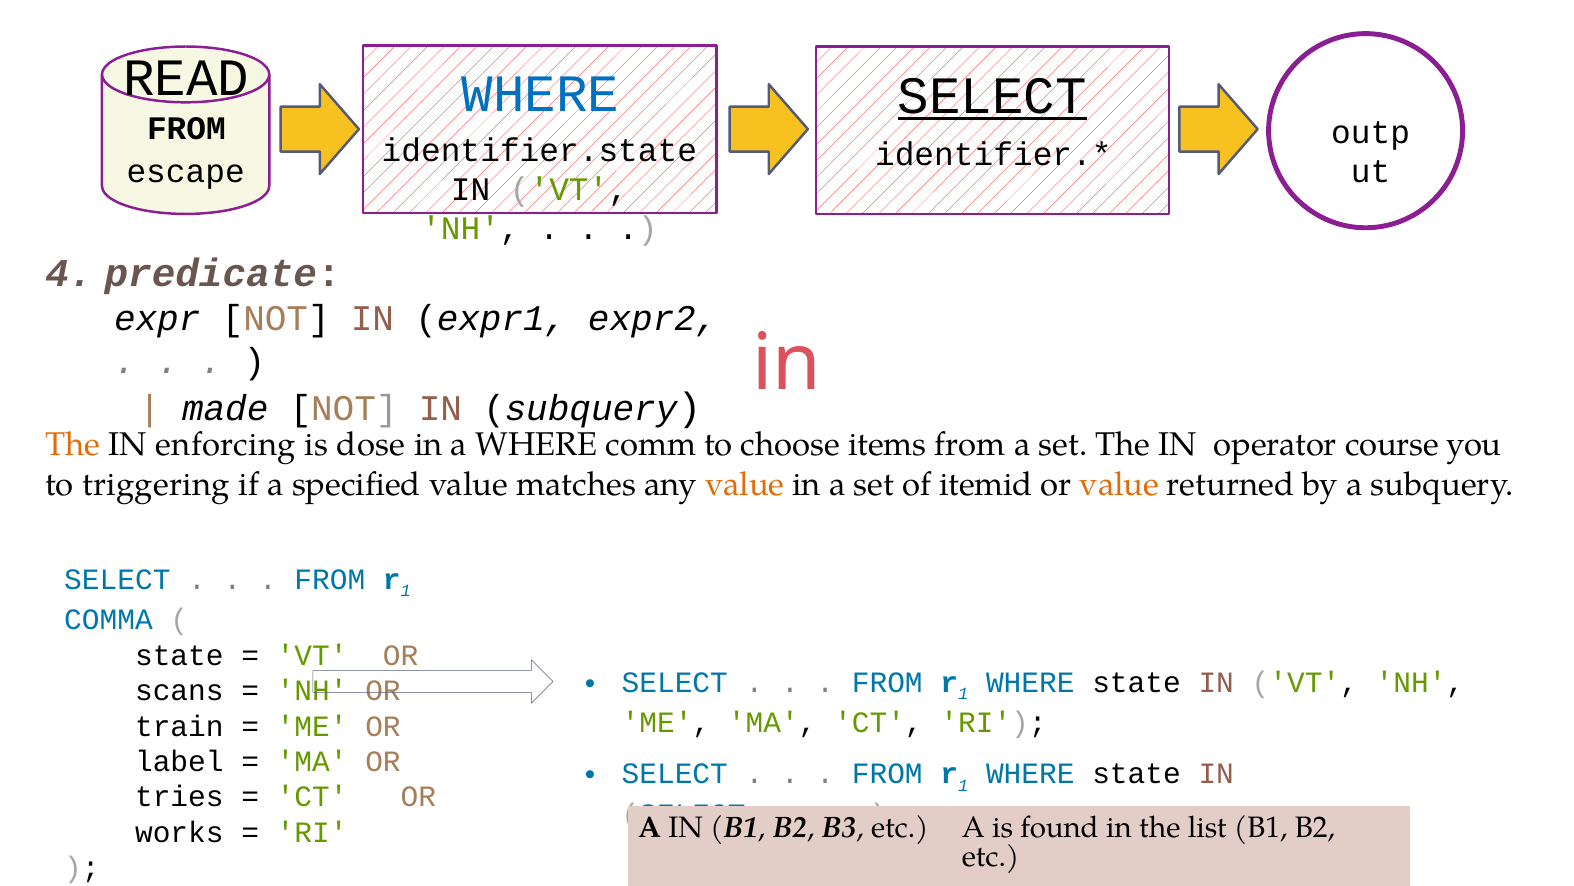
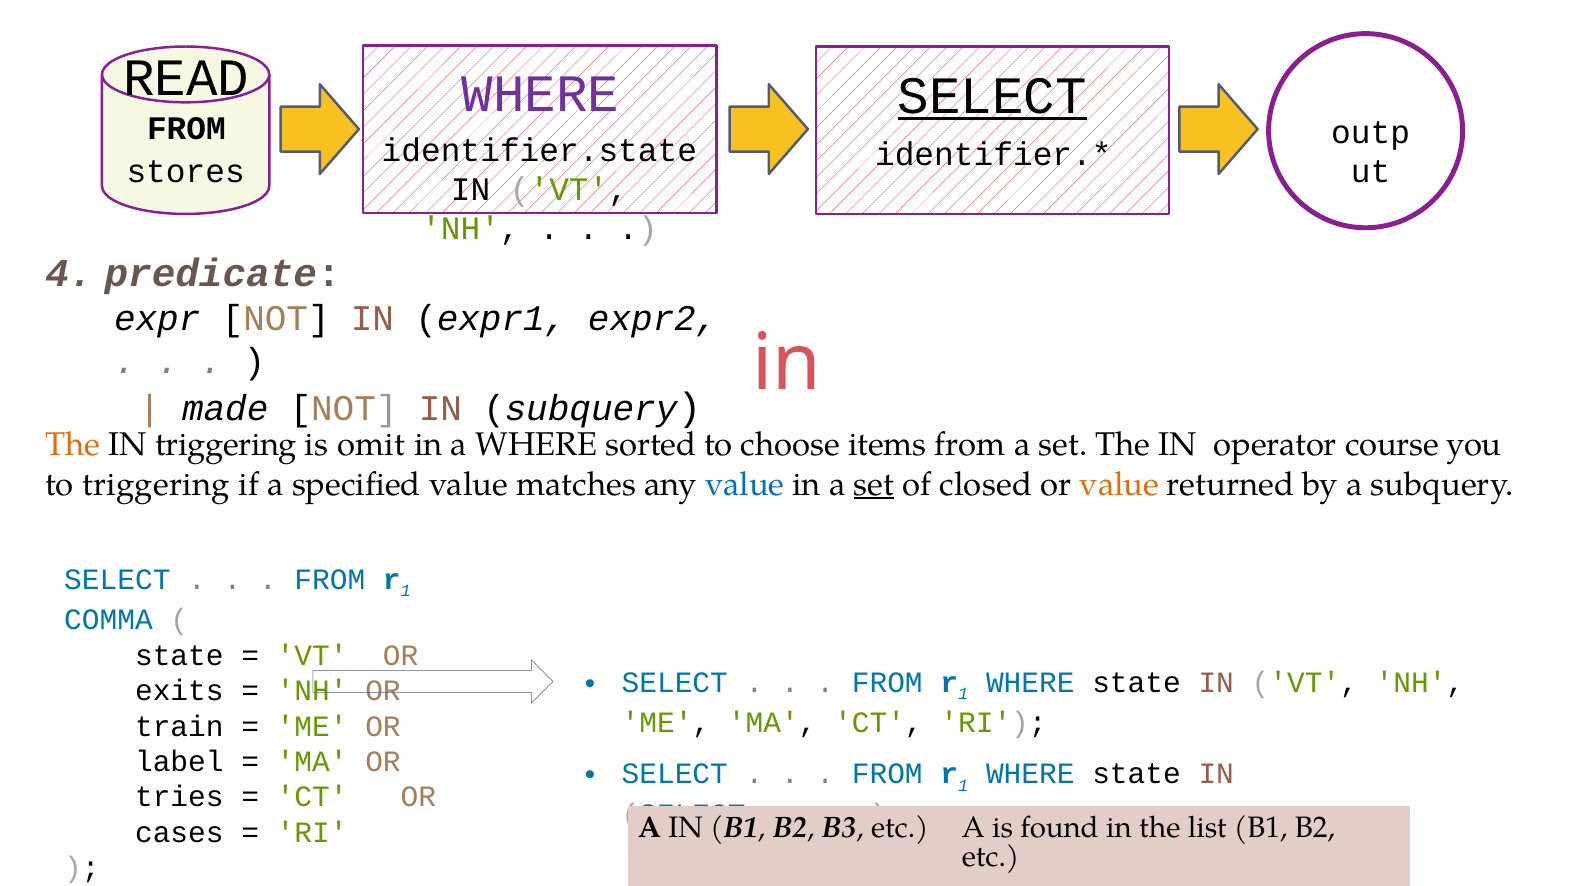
WHERE at (540, 95) colour: blue -> purple
escape: escape -> stores
IN enforcing: enforcing -> triggering
dose: dose -> omit
comm: comm -> sorted
value at (745, 484) colour: orange -> blue
set at (874, 484) underline: none -> present
itemid: itemid -> closed
scans: scans -> exits
works: works -> cases
